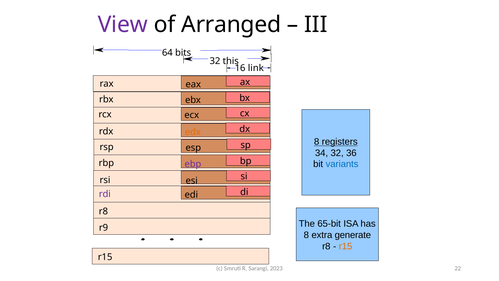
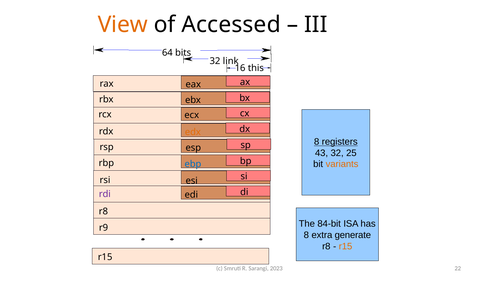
View colour: purple -> orange
Arranged: Arranged -> Accessed
this: this -> link
link: link -> this
34: 34 -> 43
36: 36 -> 25
variants colour: blue -> orange
ebp colour: purple -> blue
65-bit: 65-bit -> 84-bit
